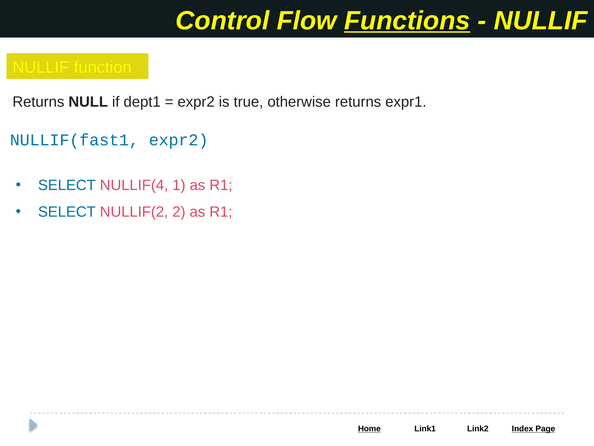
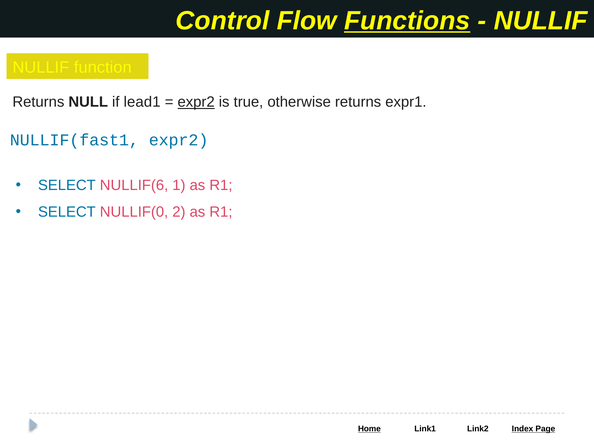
dept1: dept1 -> lead1
expr2 at (196, 102) underline: none -> present
NULLIF(4: NULLIF(4 -> NULLIF(6
NULLIF(2: NULLIF(2 -> NULLIF(0
